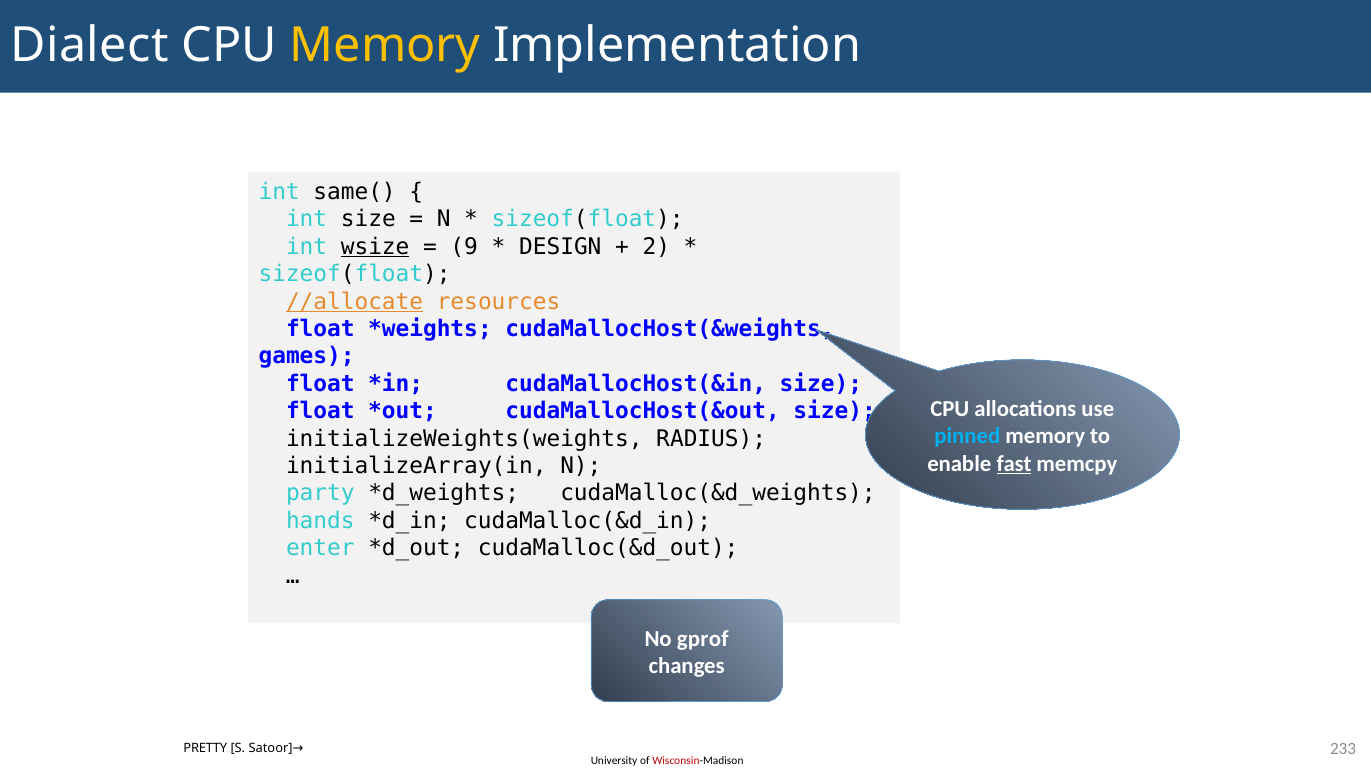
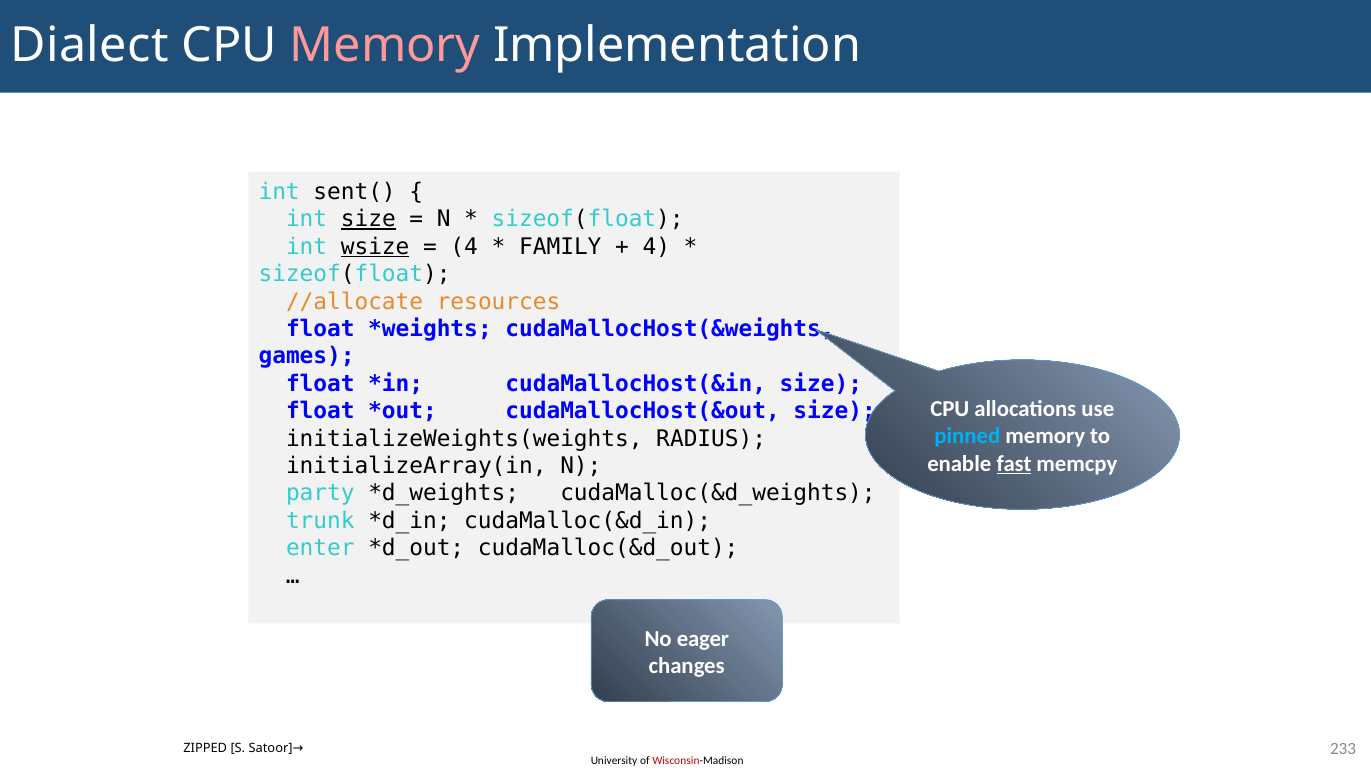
Memory at (385, 46) colour: yellow -> pink
same(: same( -> sent(
size at (368, 219) underline: none -> present
9 at (464, 247): 9 -> 4
DESIGN: DESIGN -> FAMILY
2 at (656, 247): 2 -> 4
//allocate underline: present -> none
hands: hands -> trunk
gprof: gprof -> eager
PRETTY: PRETTY -> ZIPPED
